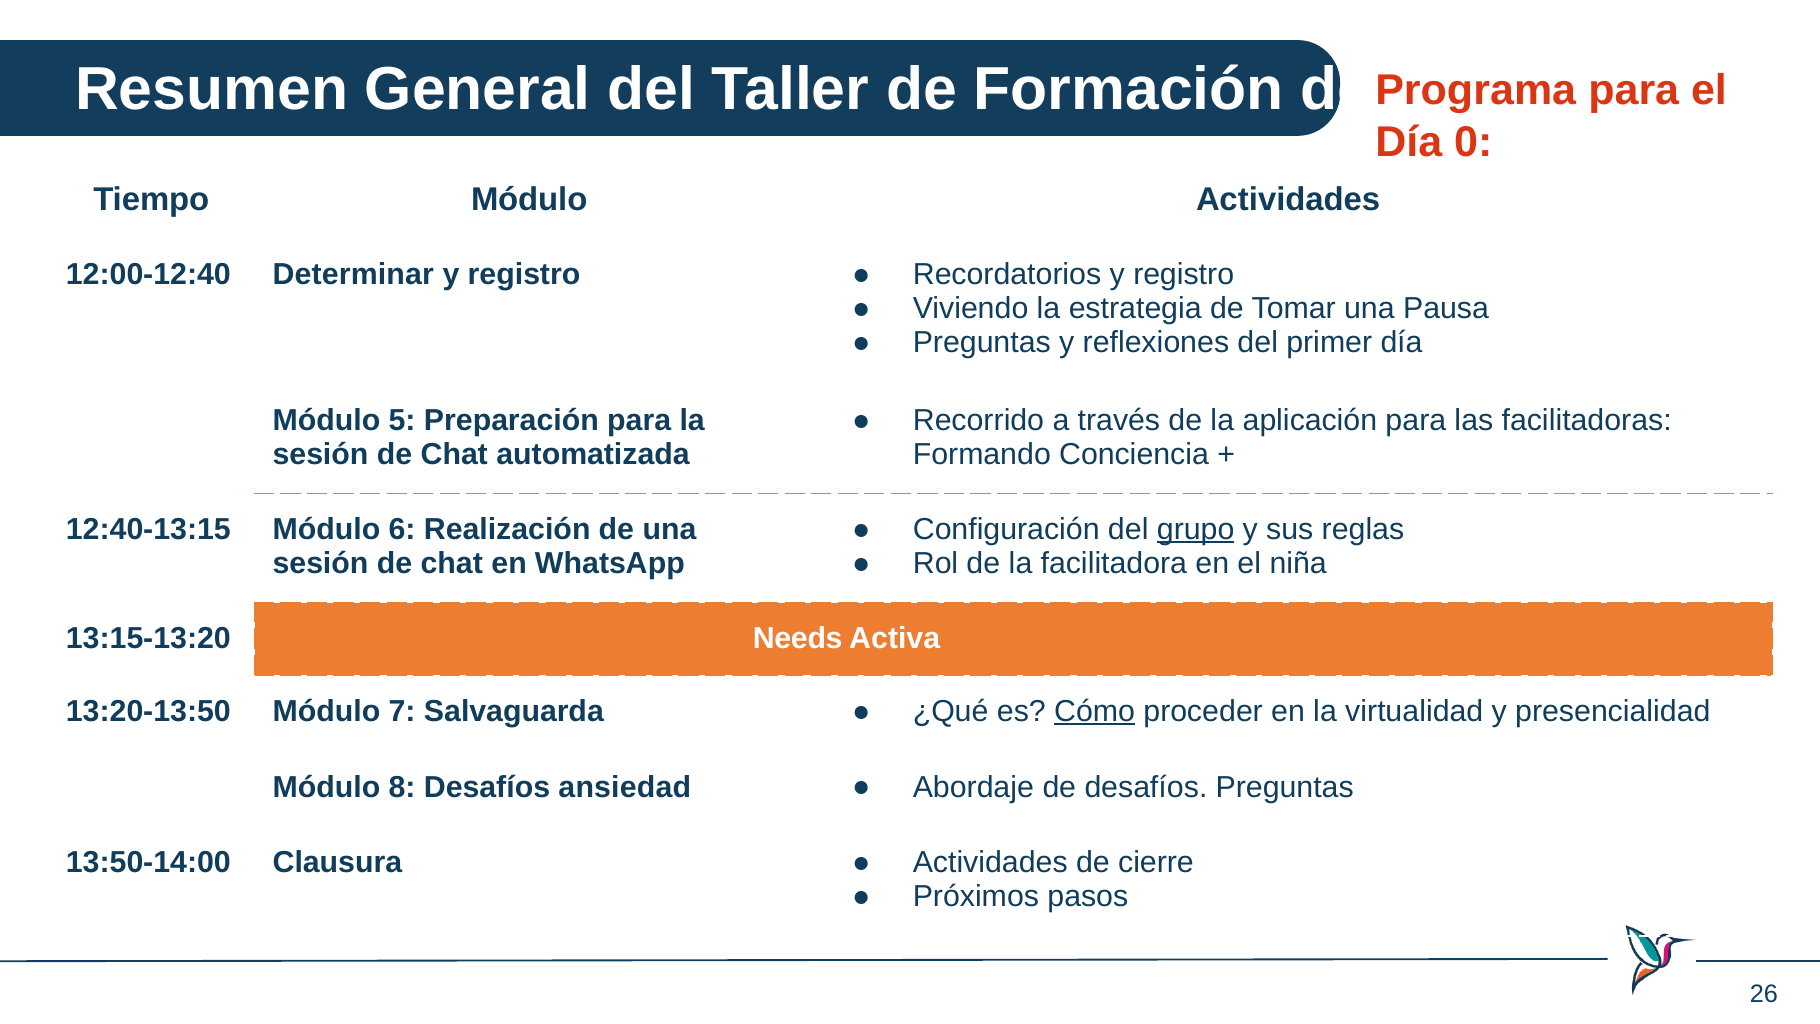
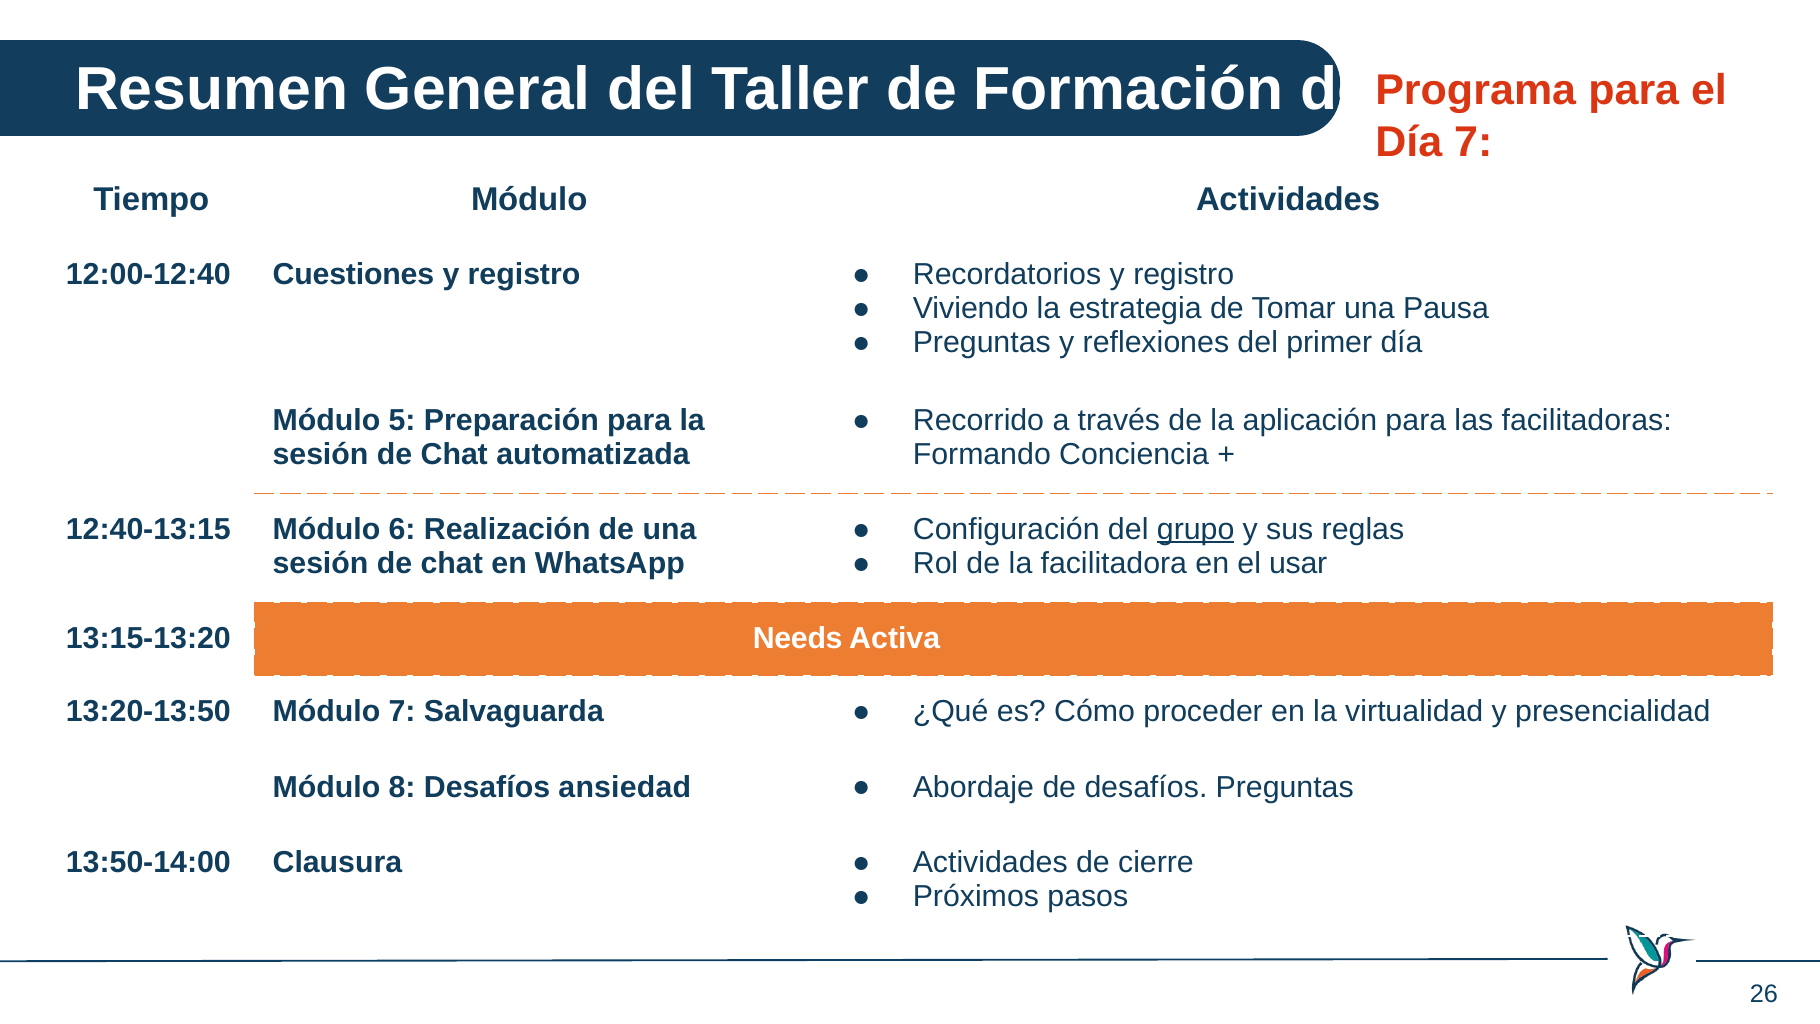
Día 0: 0 -> 7
Determinar: Determinar -> Cuestiones
niña: niña -> usar
Cómo underline: present -> none
